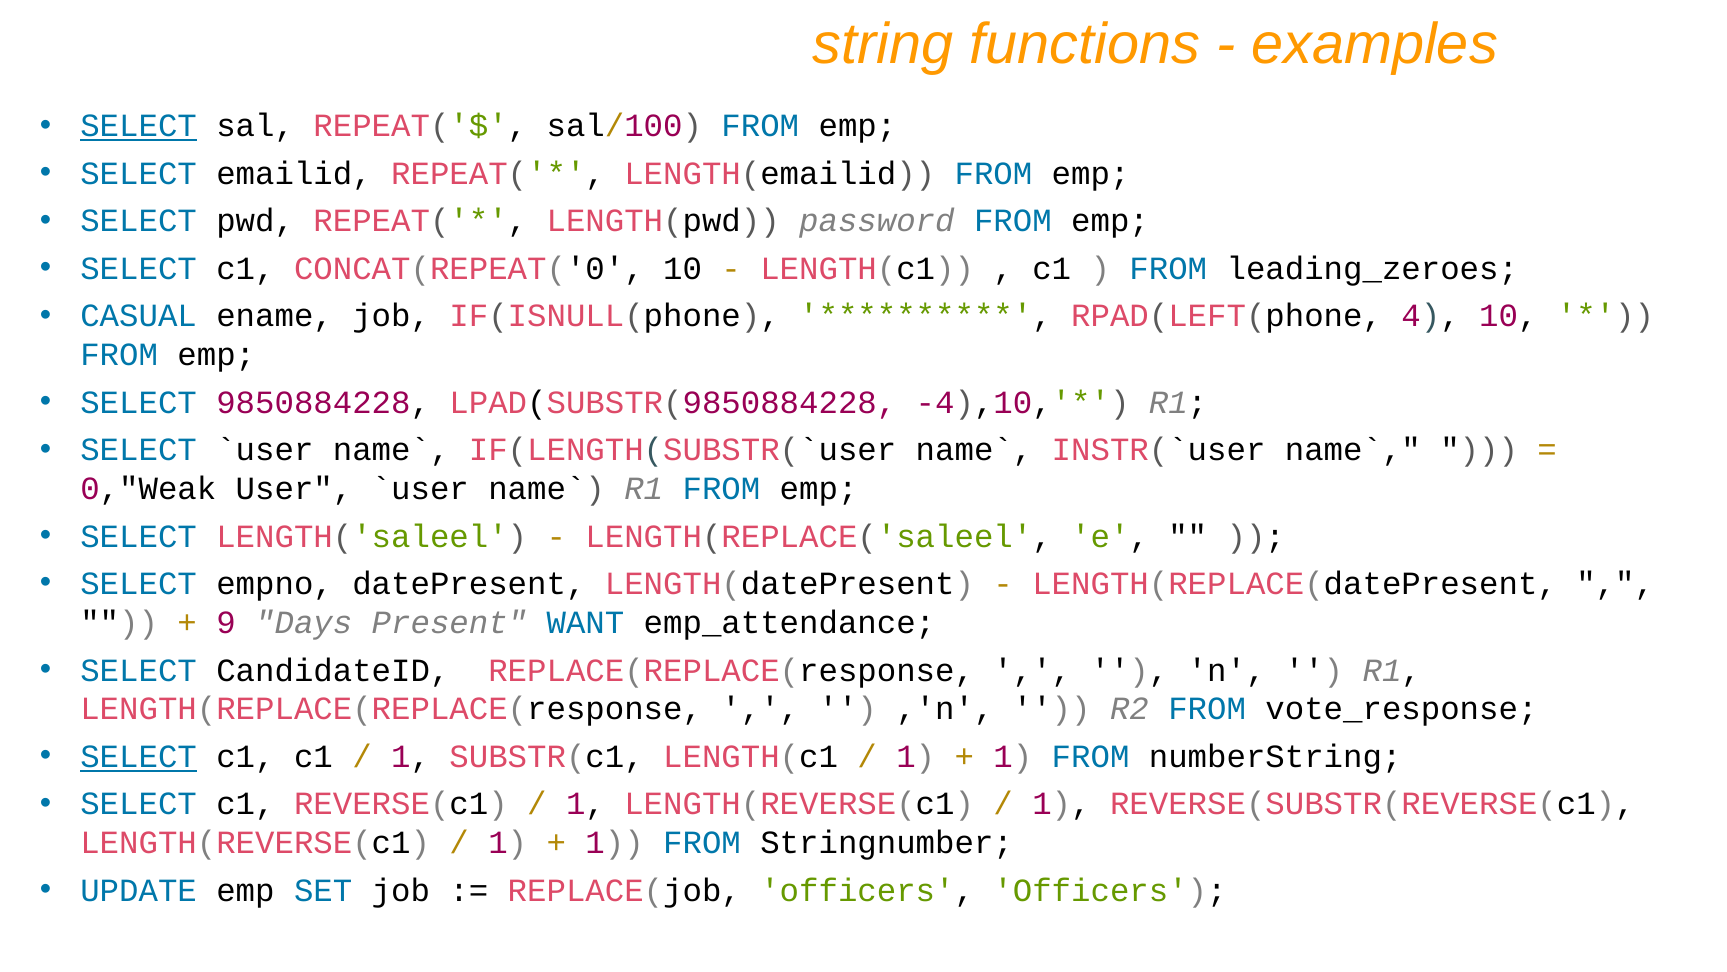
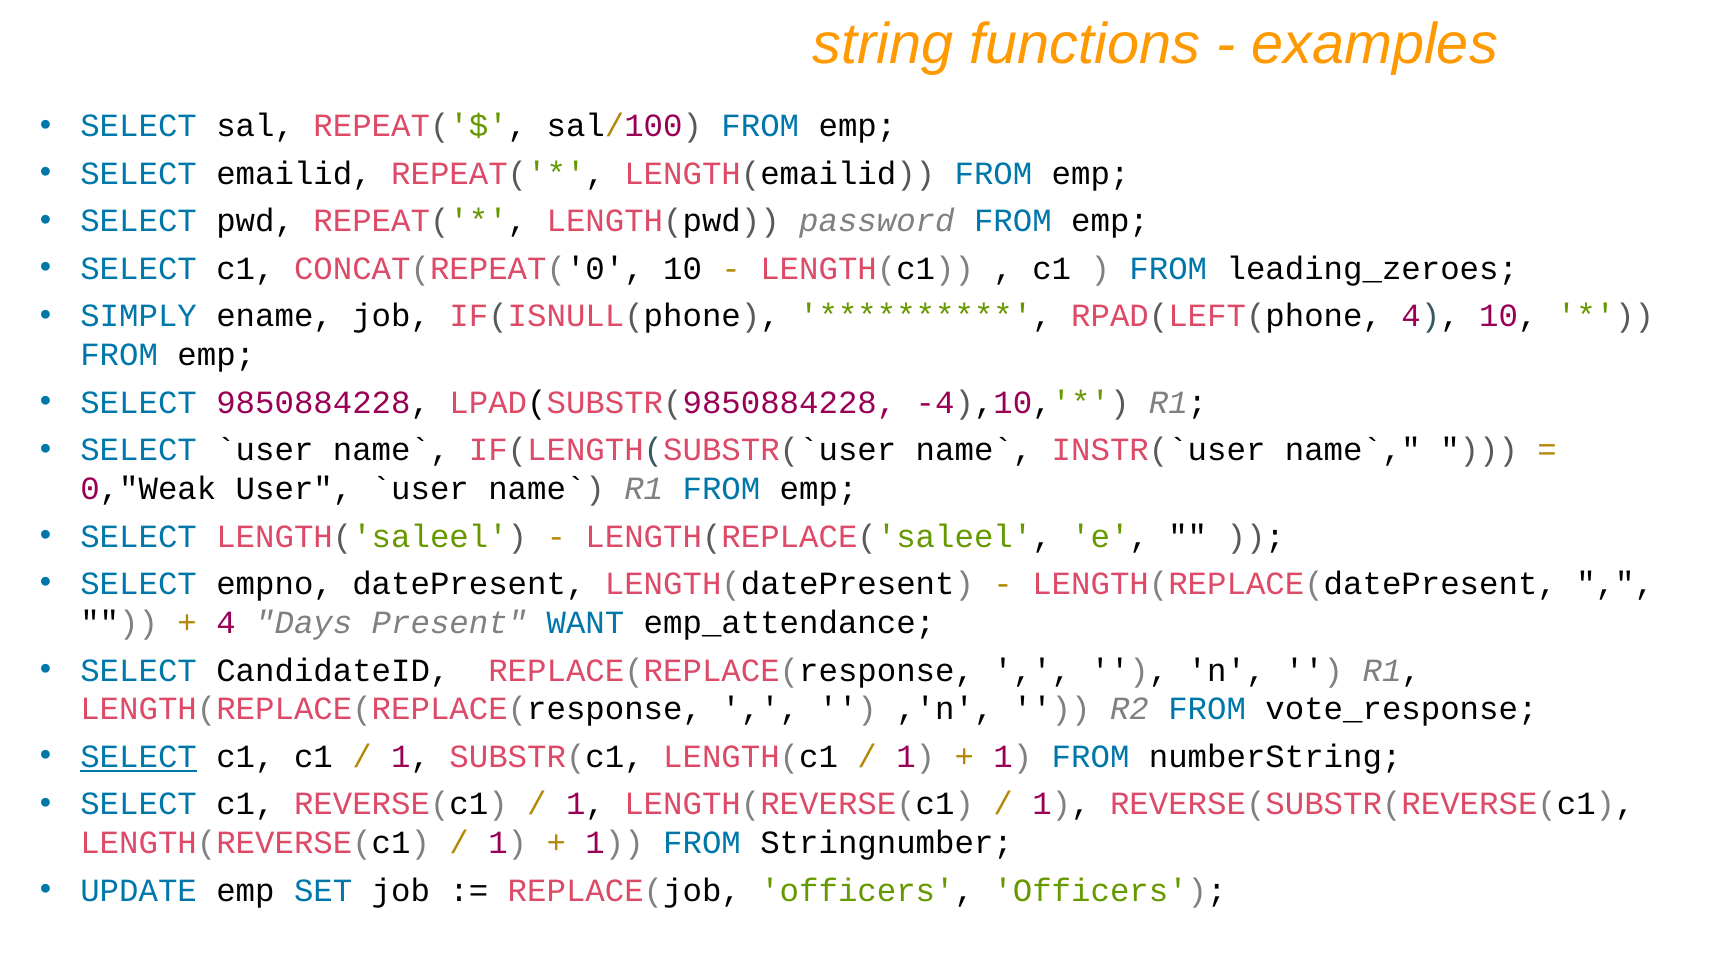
SELECT at (139, 126) underline: present -> none
CASUAL: CASUAL -> SIMPLY
9 at (226, 623): 9 -> 4
